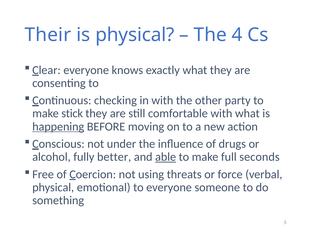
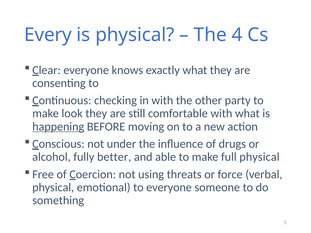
Their: Their -> Every
stick: stick -> look
able underline: present -> none
full seconds: seconds -> physical
